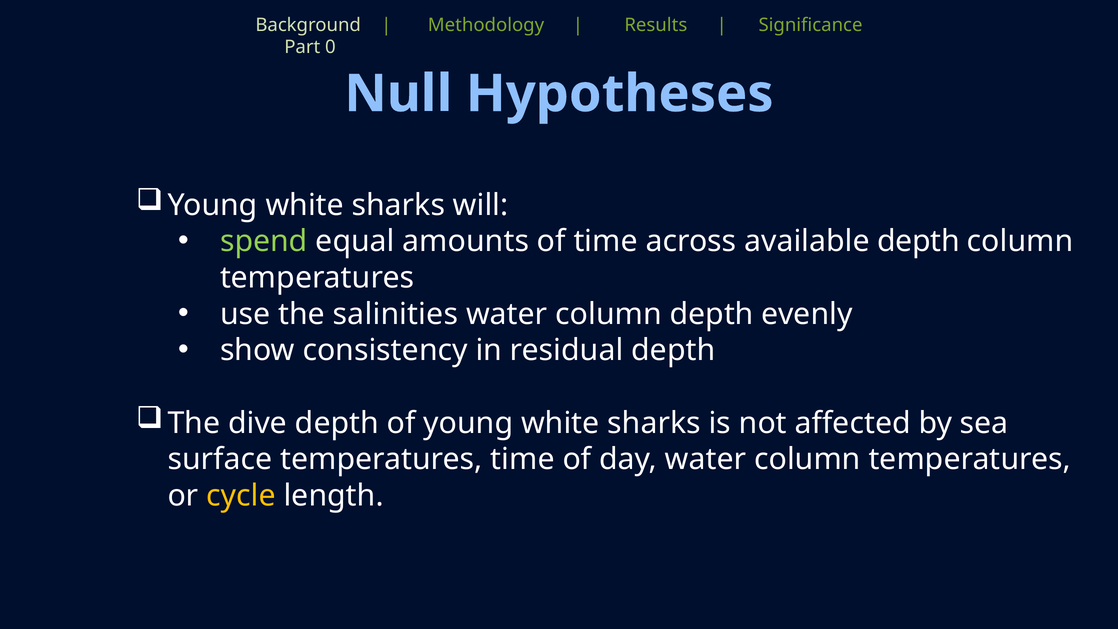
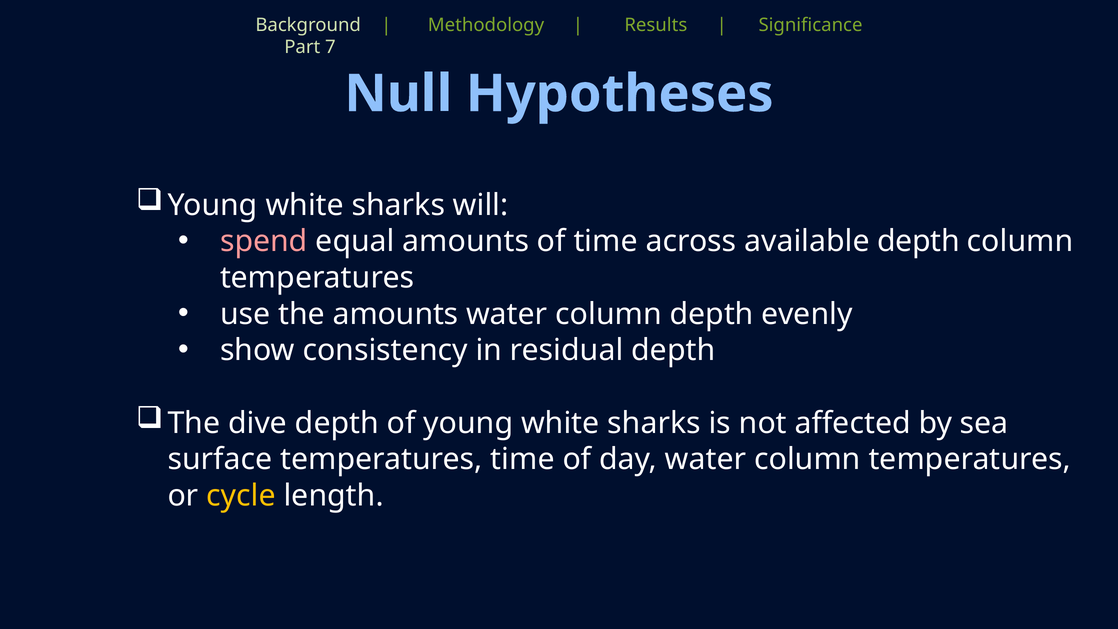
0: 0 -> 7
spend colour: light green -> pink
the salinities: salinities -> amounts
